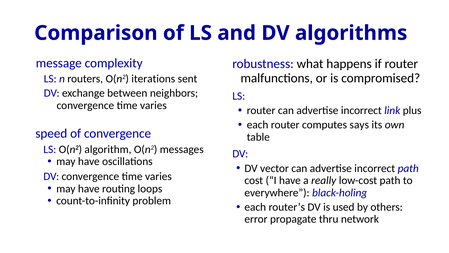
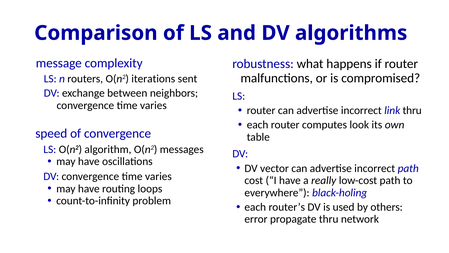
link plus: plus -> thru
says: says -> look
